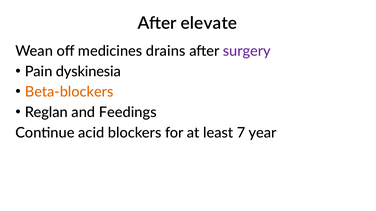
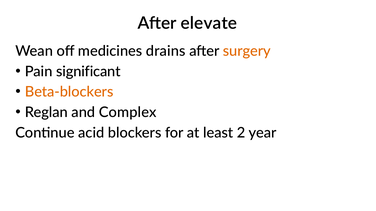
surgery colour: purple -> orange
dyskinesia: dyskinesia -> significant
Feedings: Feedings -> Complex
7: 7 -> 2
